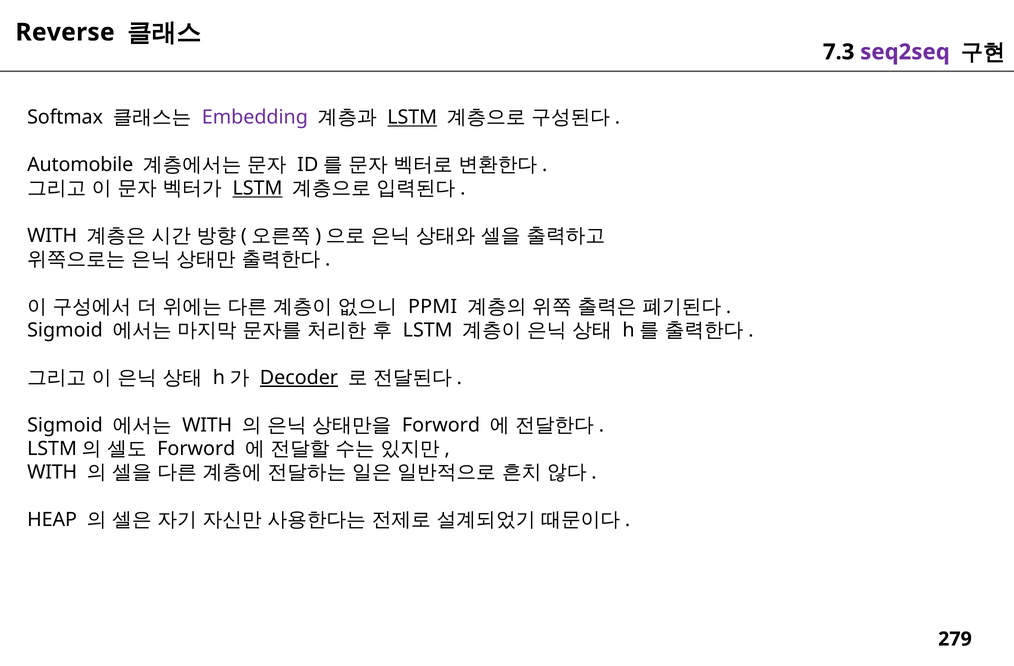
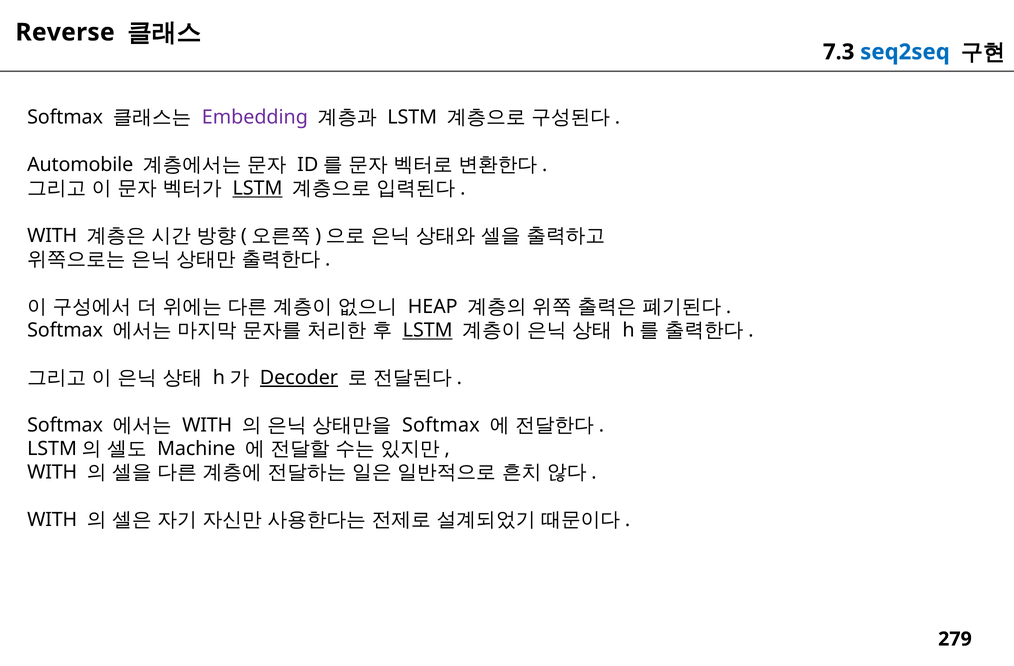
seq2seq colour: purple -> blue
LSTM at (412, 117) underline: present -> none
PPMI: PPMI -> HEAP
Sigmoid at (65, 330): Sigmoid -> Softmax
LSTM at (428, 330) underline: none -> present
Sigmoid at (65, 425): Sigmoid -> Softmax
Forword at (441, 425): Forword -> Softmax
Forword at (196, 449): Forword -> Machine
HEAP at (52, 520): HEAP -> WITH
